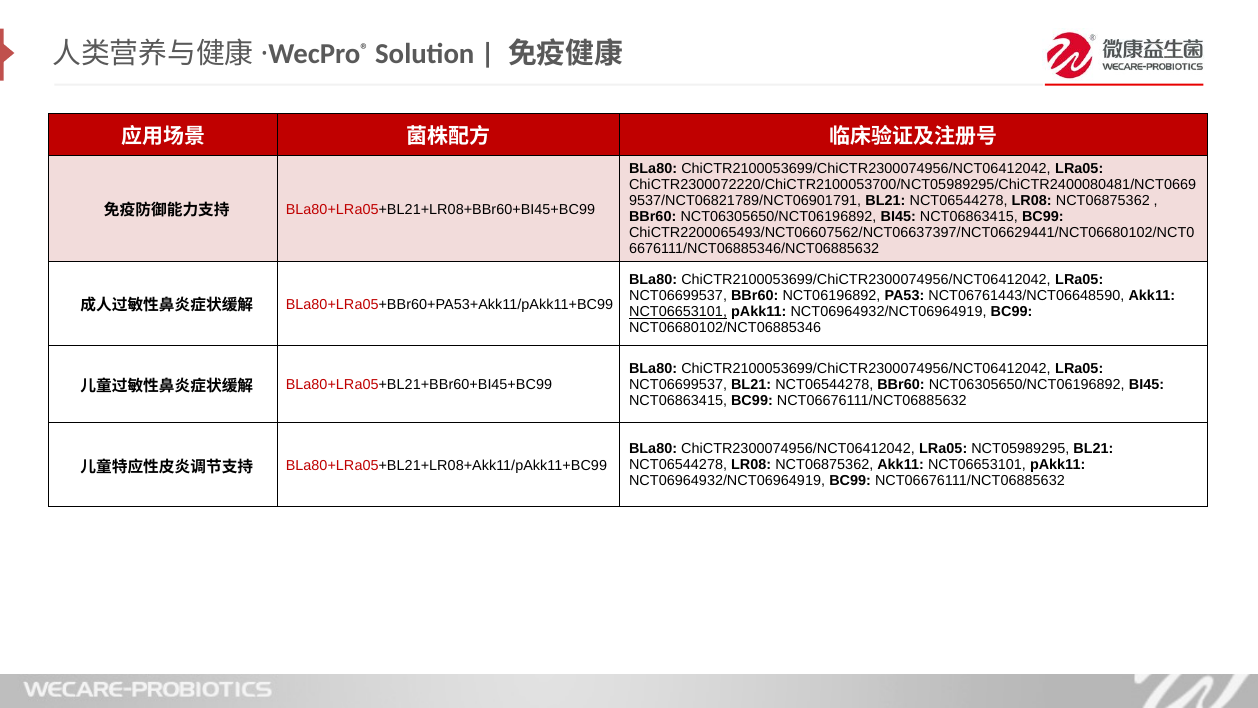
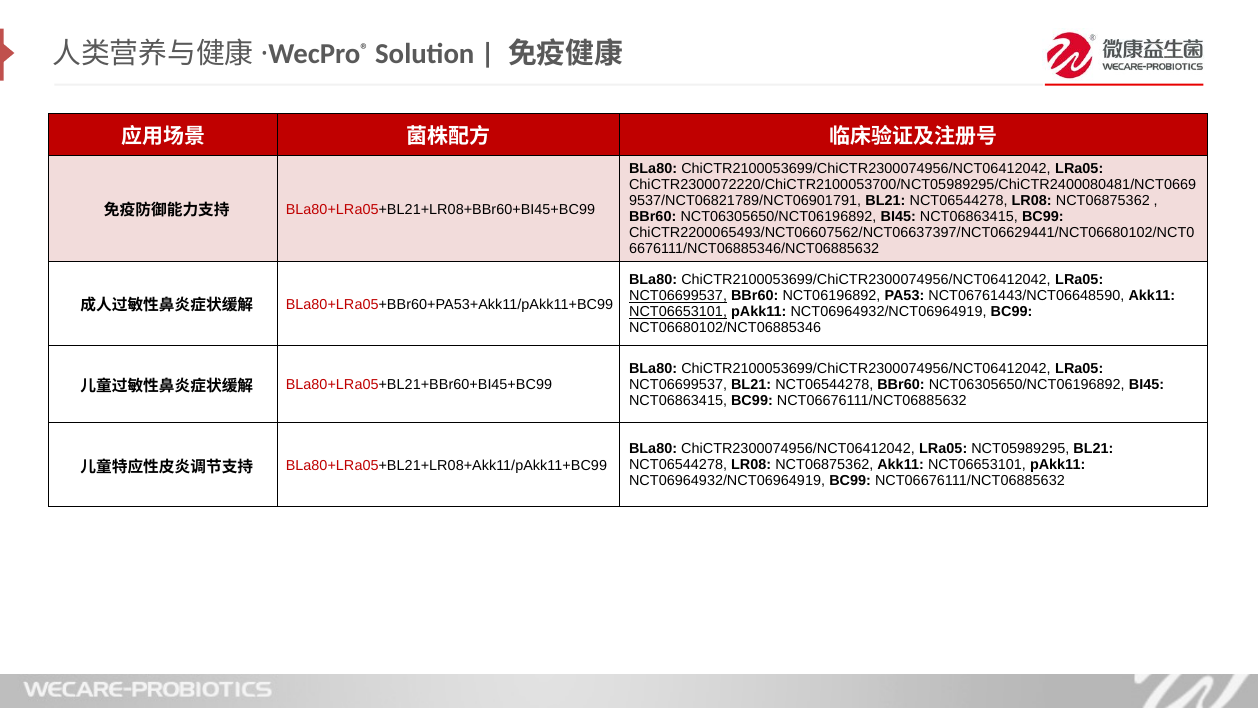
NCT06699537 at (678, 296) underline: none -> present
